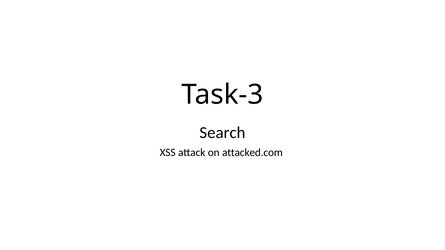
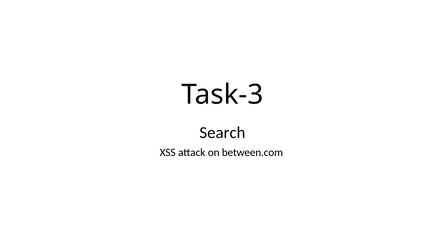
attacked.com: attacked.com -> between.com
